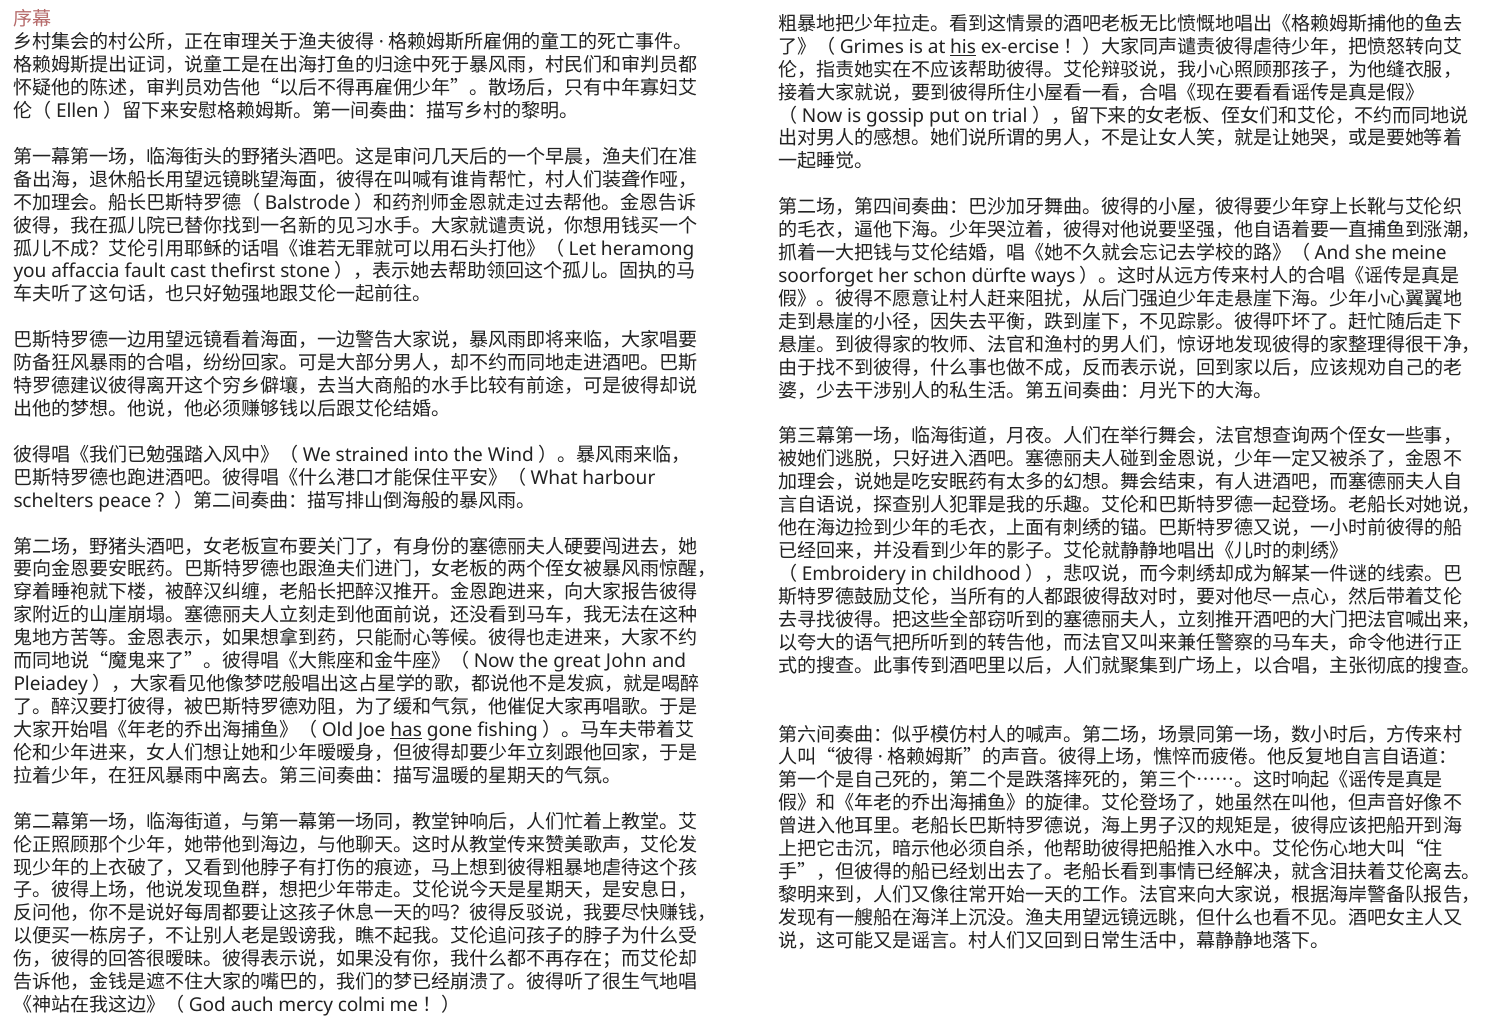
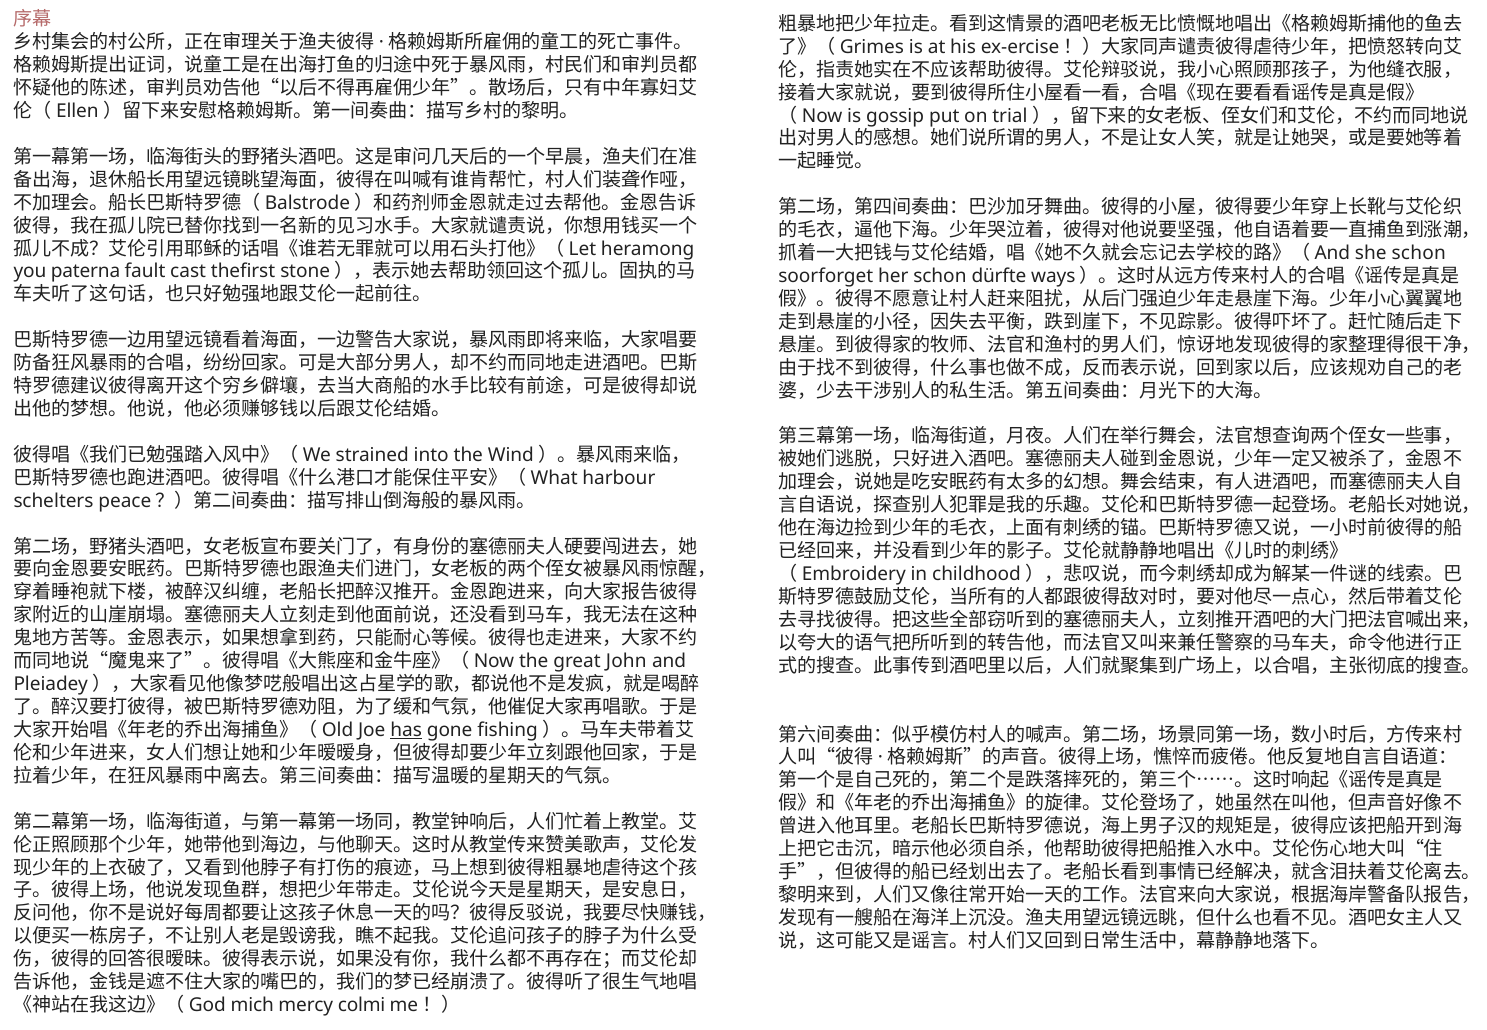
his underline: present -> none
she meine: meine -> schon
affaccia: affaccia -> paterna
auch: auch -> mich
